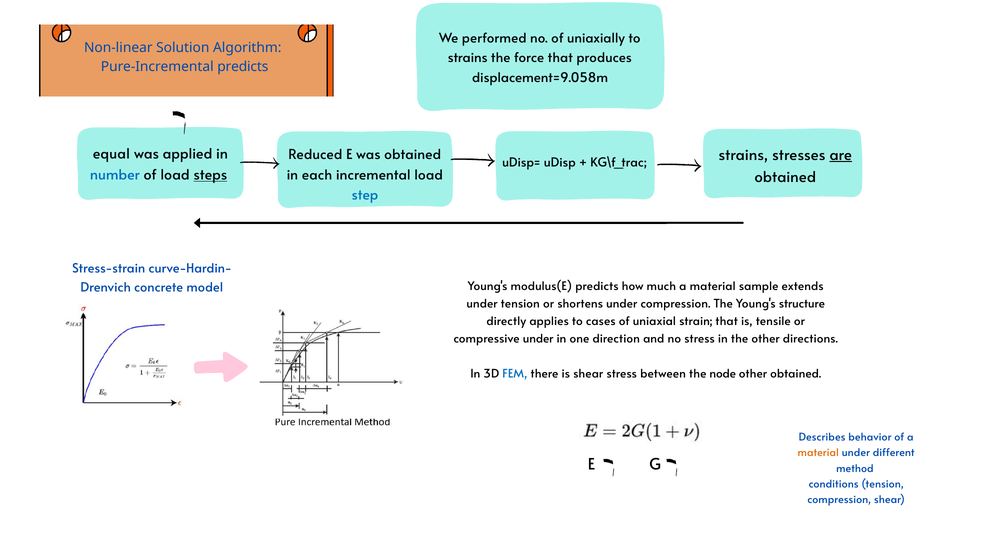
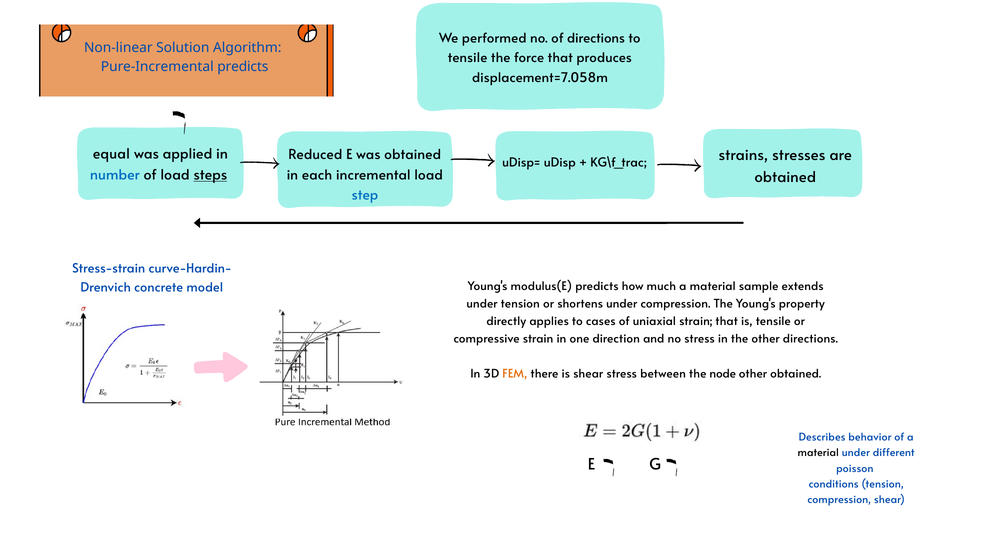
of uniaxially: uniaxially -> directions
strains at (468, 58): strains -> tensile
displacement=9.058m: displacement=9.058m -> displacement=7.058m
are underline: present -> none
structure: structure -> property
compressive under: under -> strain
FEM colour: blue -> orange
material at (818, 453) colour: orange -> black
method: method -> poisson
